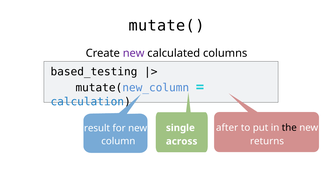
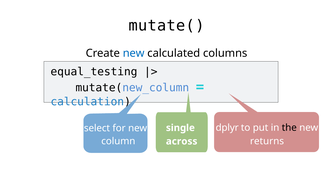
new at (134, 53) colour: purple -> blue
based_testing: based_testing -> equal_testing
after: after -> dplyr
result: result -> select
